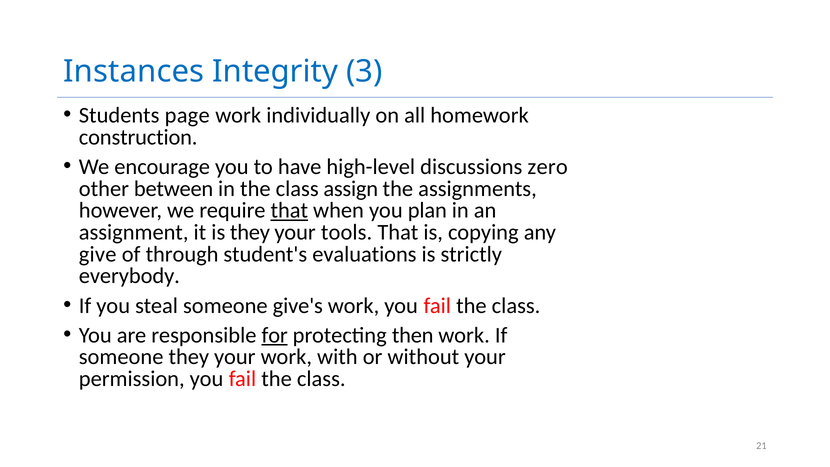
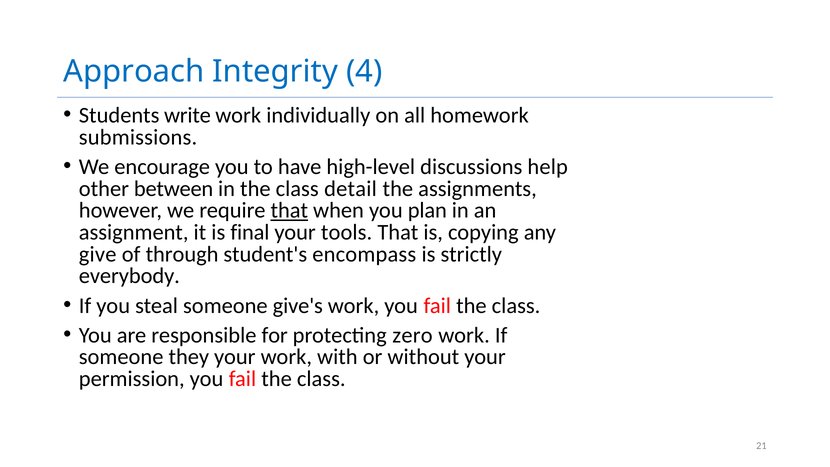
Instances: Instances -> Approach
3: 3 -> 4
page: page -> write
construction: construction -> submissions
zero: zero -> help
assign: assign -> detail
is they: they -> final
evaluations: evaluations -> encompass
for underline: present -> none
then: then -> zero
